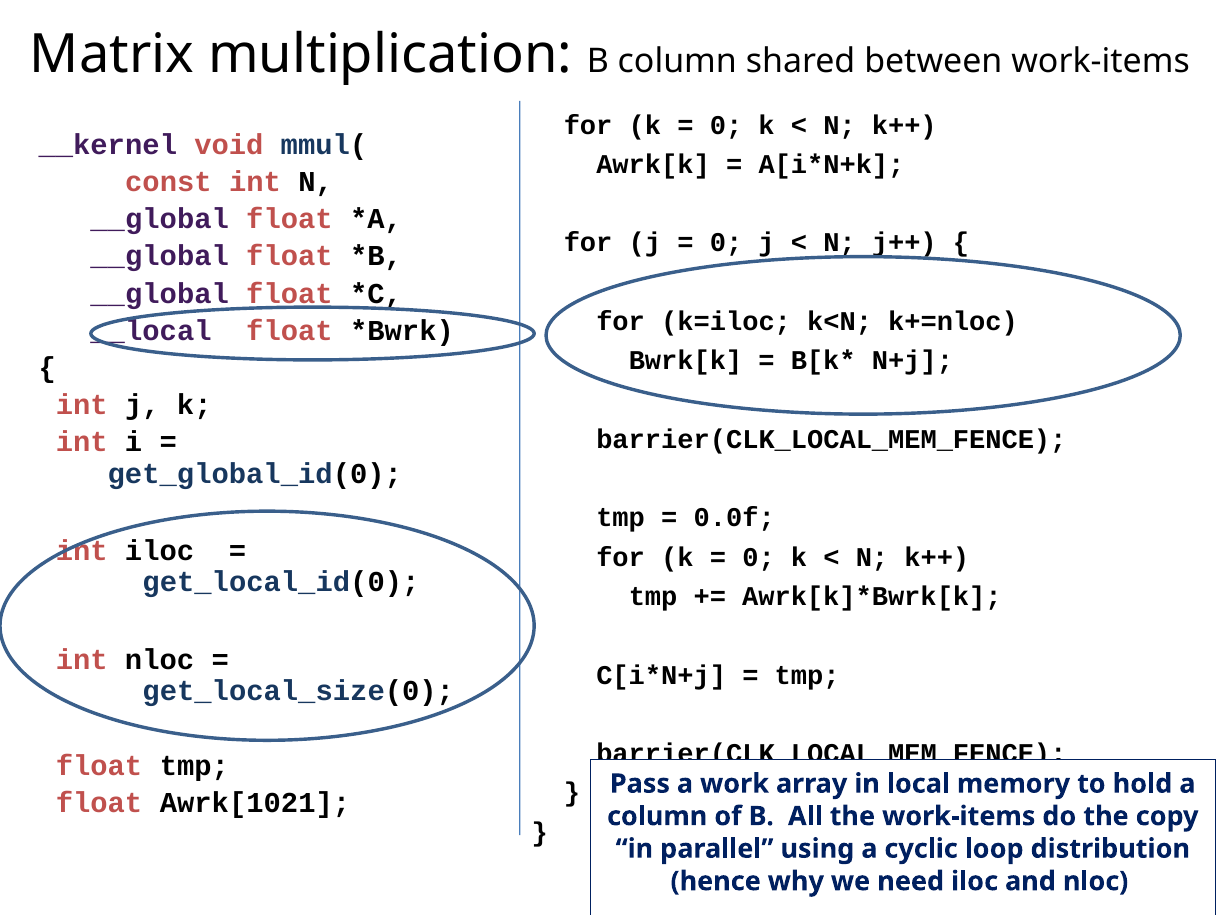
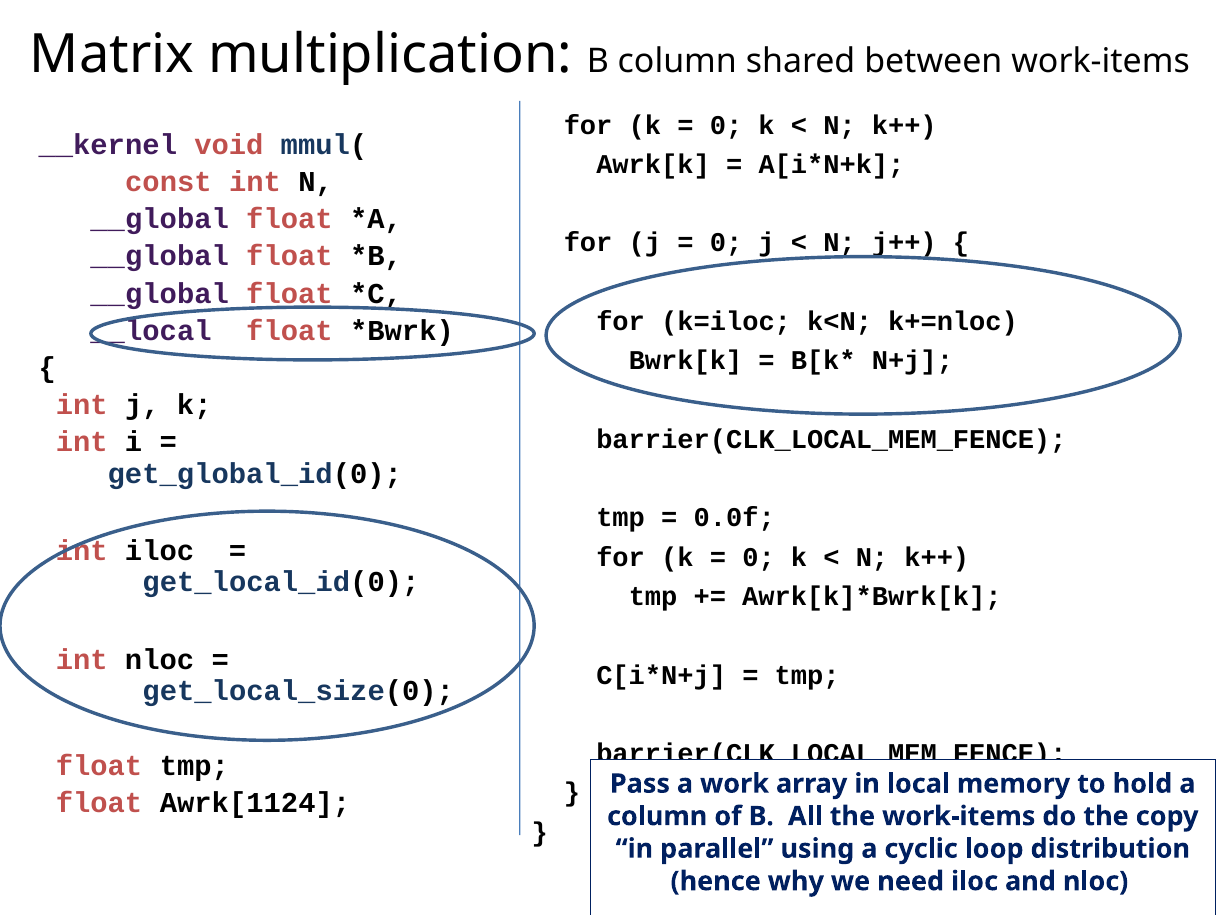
Awrk[1021: Awrk[1021 -> Awrk[1124
